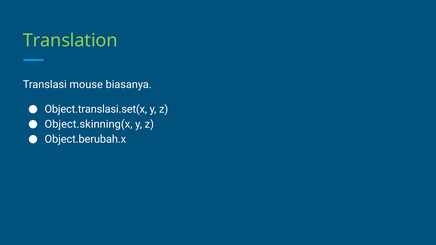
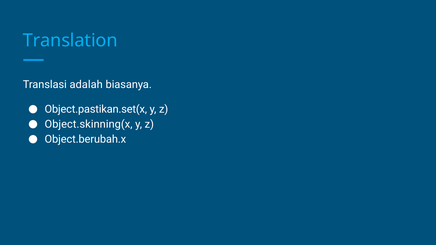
Translation colour: light green -> light blue
mouse: mouse -> adalah
Object.translasi.set(x: Object.translasi.set(x -> Object.pastikan.set(x
